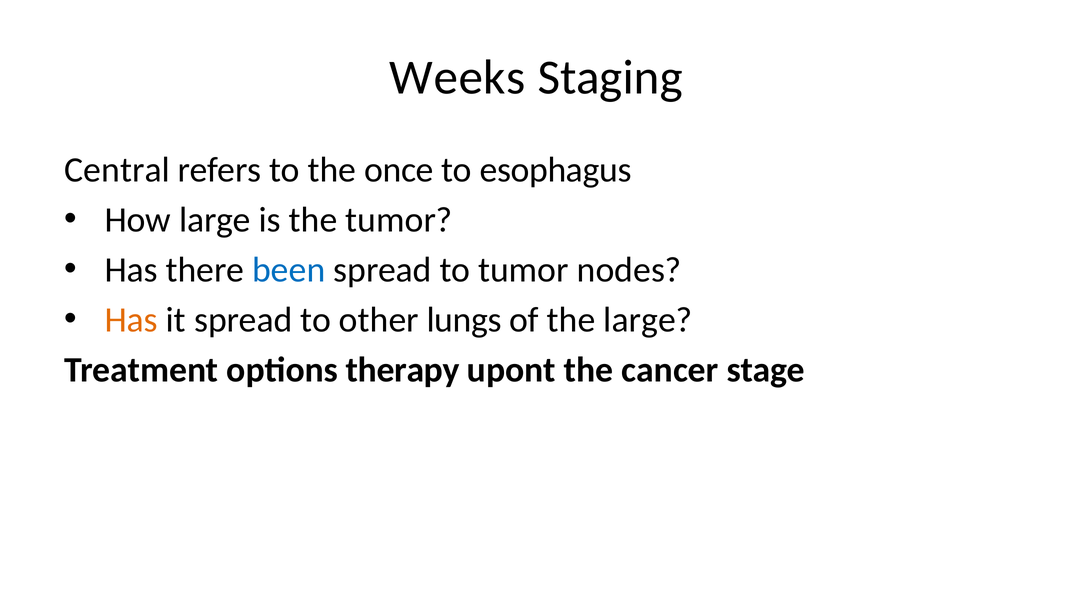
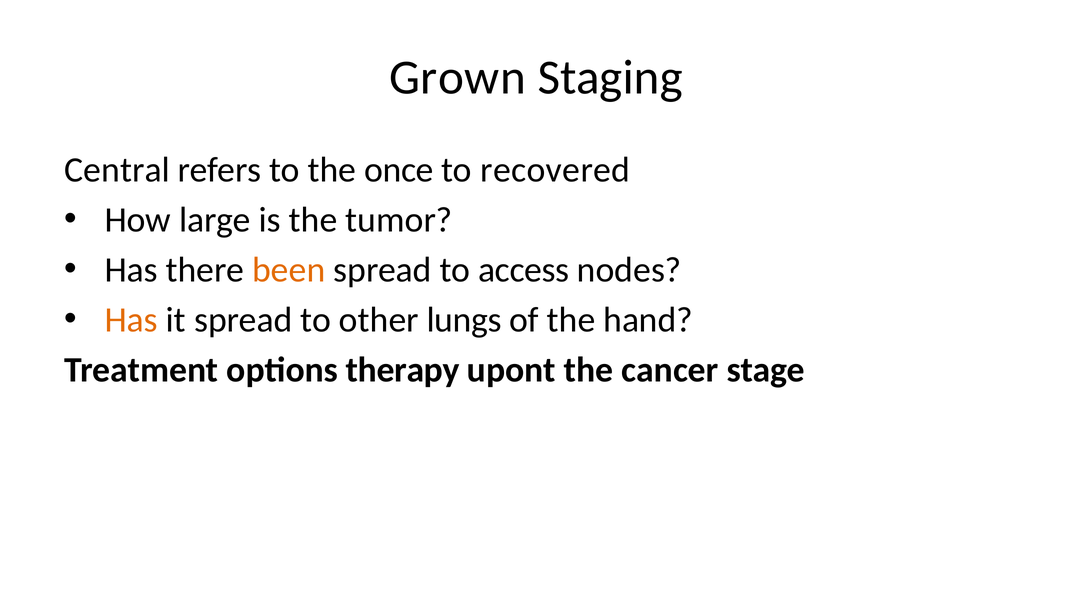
Weeks: Weeks -> Grown
esophagus: esophagus -> recovered
been colour: blue -> orange
to tumor: tumor -> access
the large: large -> hand
